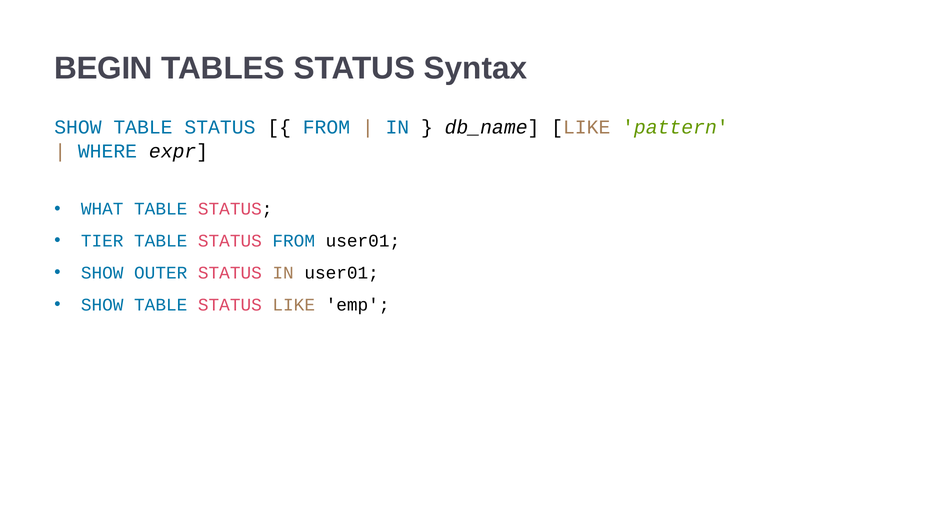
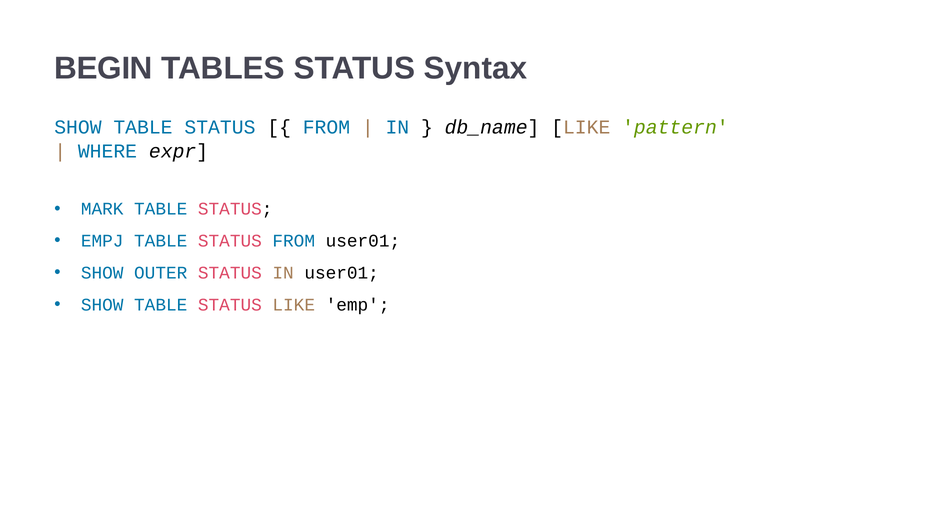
WHAT: WHAT -> MARK
TIER: TIER -> EMPJ
